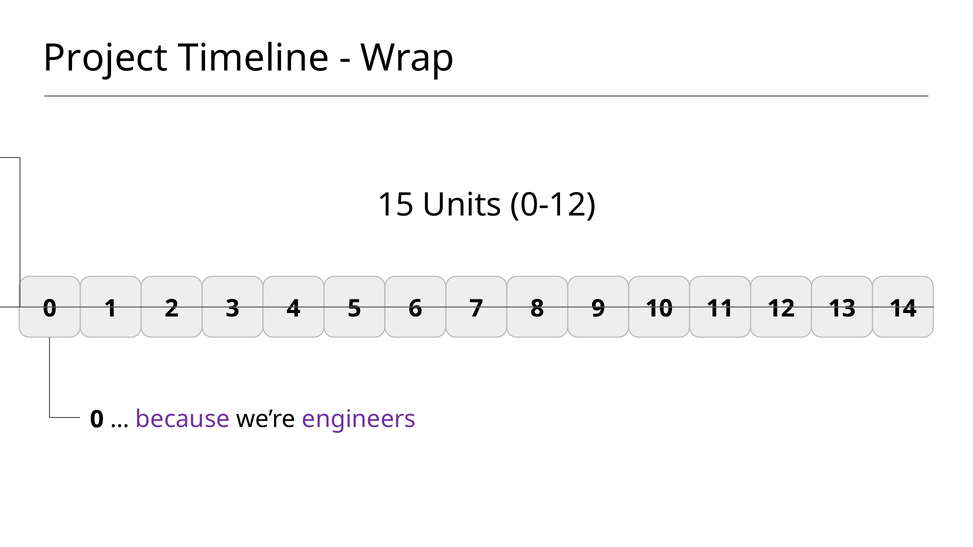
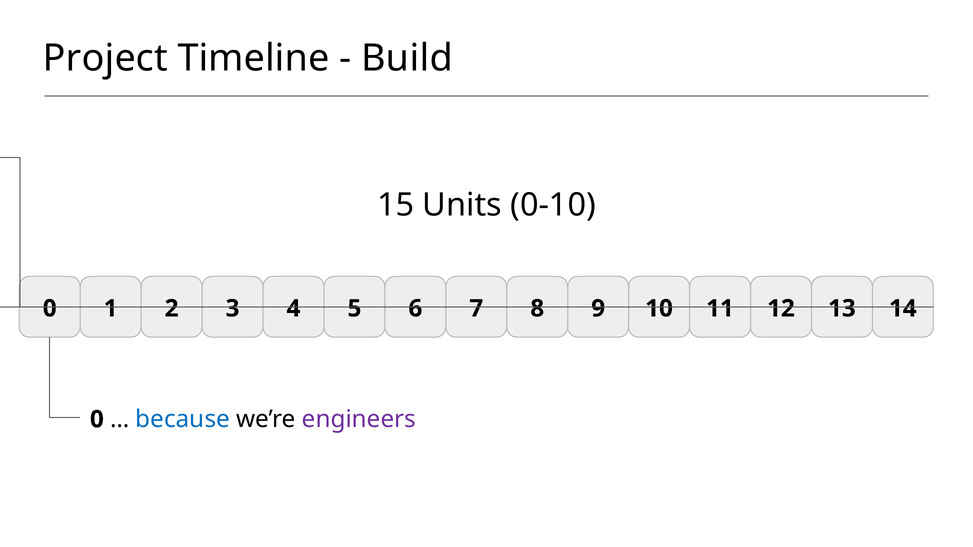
Wrap: Wrap -> Build
0-12: 0-12 -> 0-10
because colour: purple -> blue
